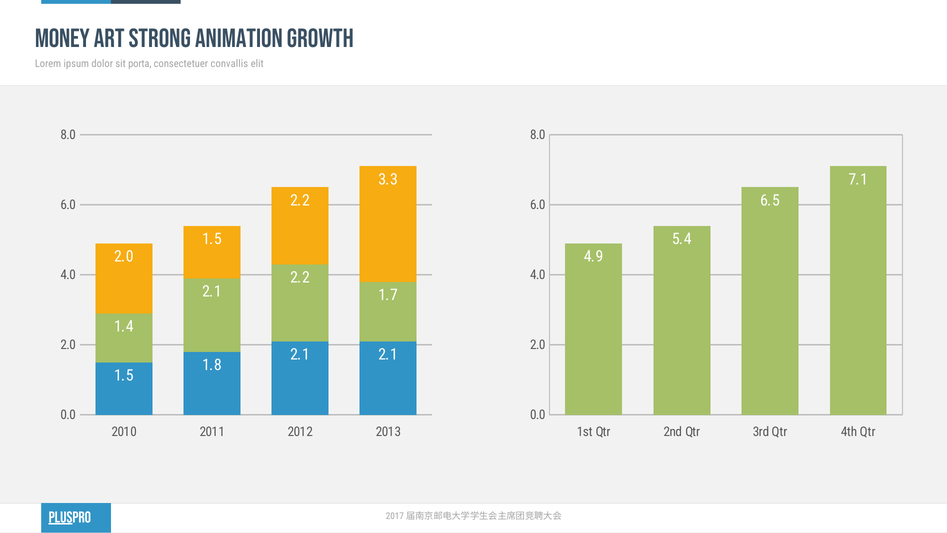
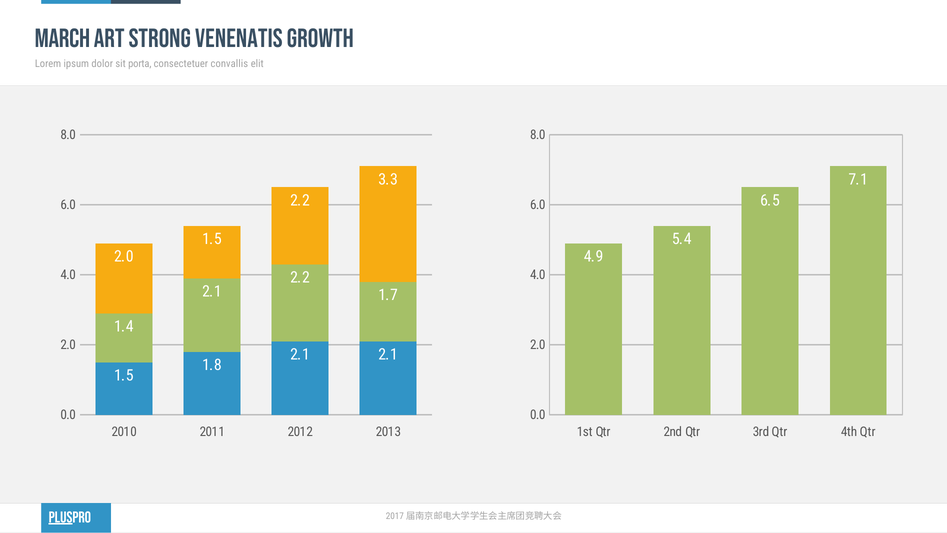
Money: Money -> March
ANIMATION: ANIMATION -> VENENATIS
